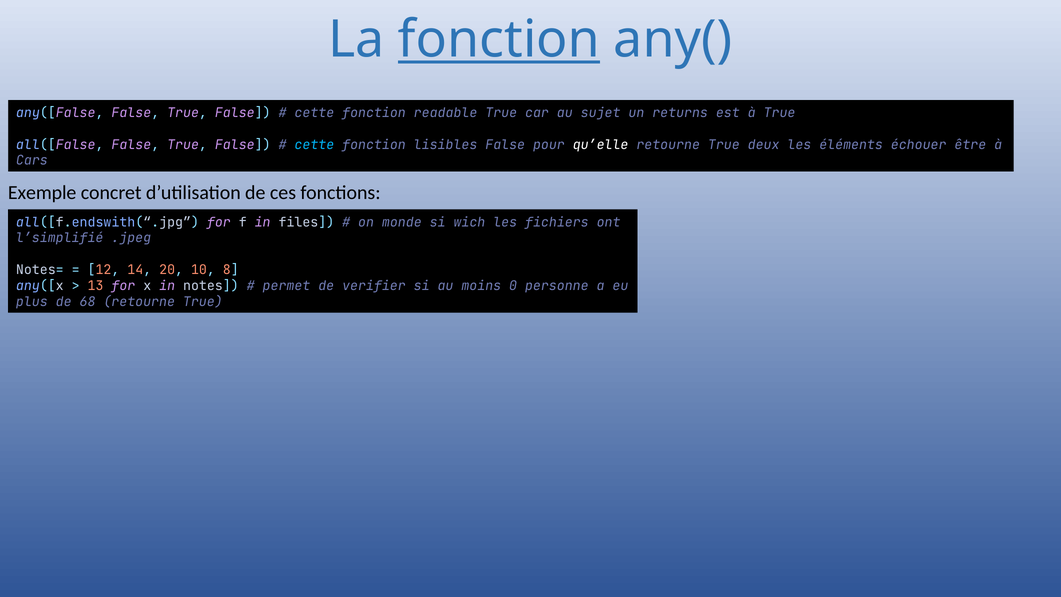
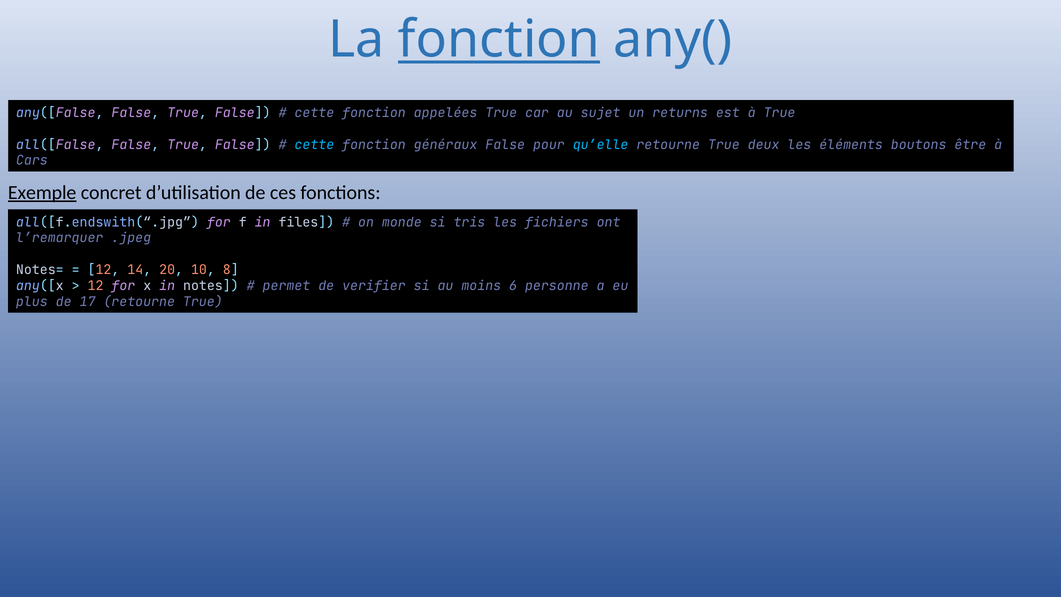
readable: readable -> appelées
lisibles: lisibles -> généraux
qu’elle colour: white -> light blue
échouer: échouer -> boutons
Exemple underline: none -> present
wich: wich -> tris
l’simplifié: l’simplifié -> l’remarquer
13 at (96, 286): 13 -> 12
0: 0 -> 6
68: 68 -> 17
